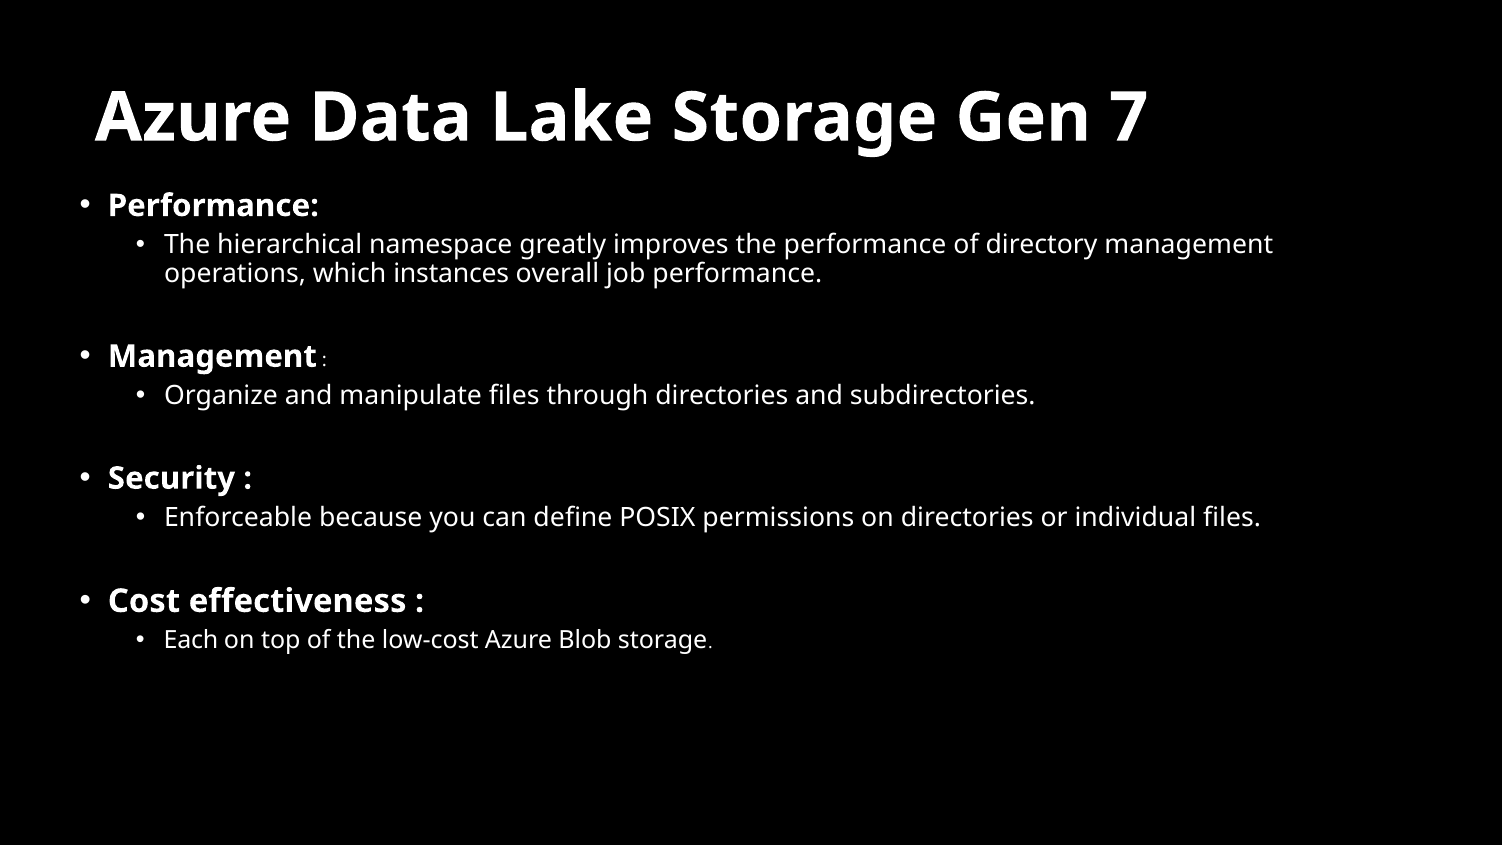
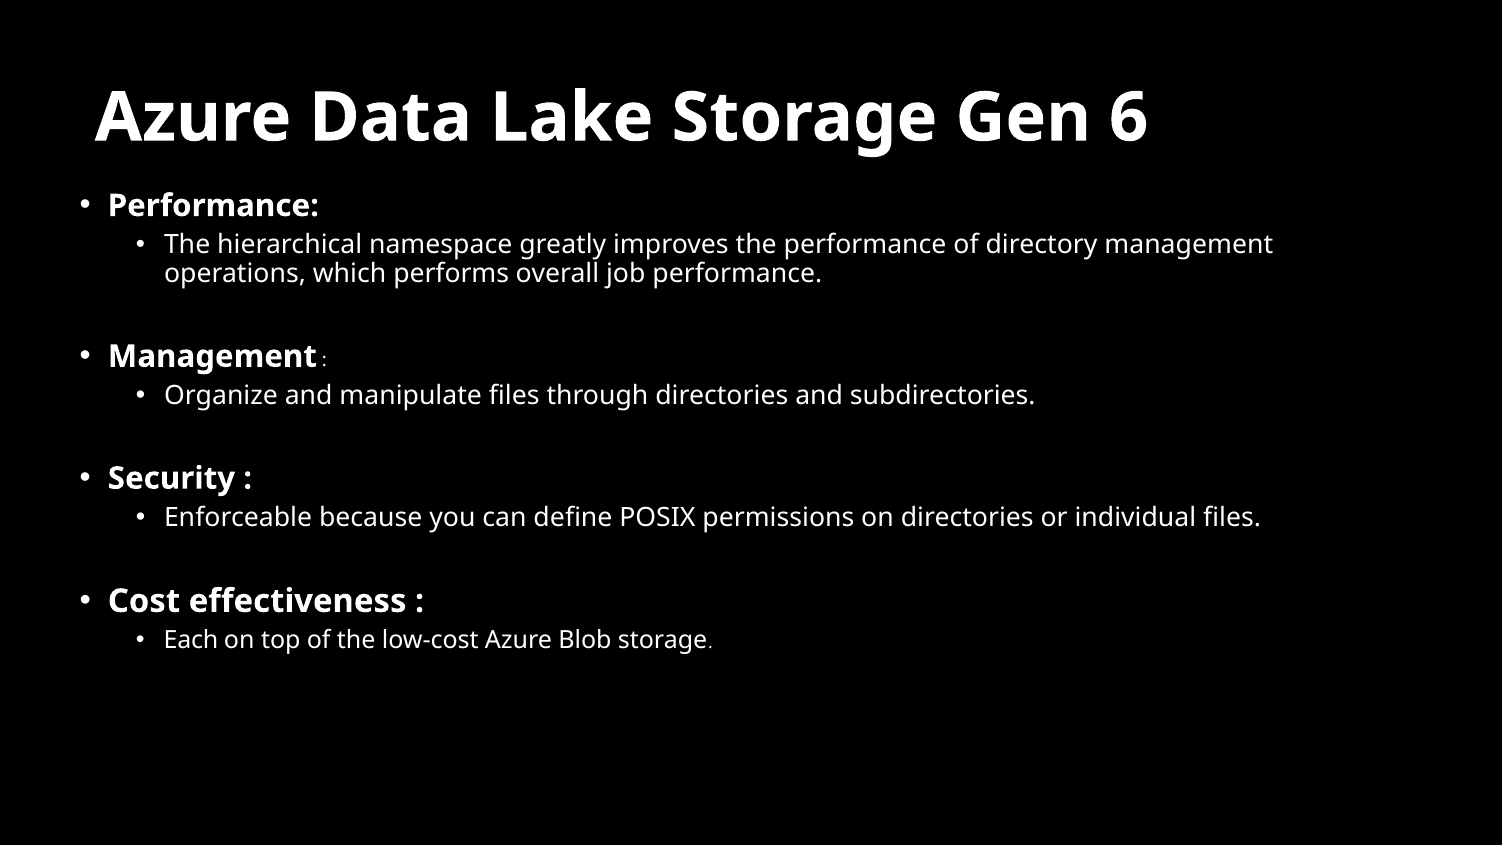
7: 7 -> 6
instances: instances -> performs
